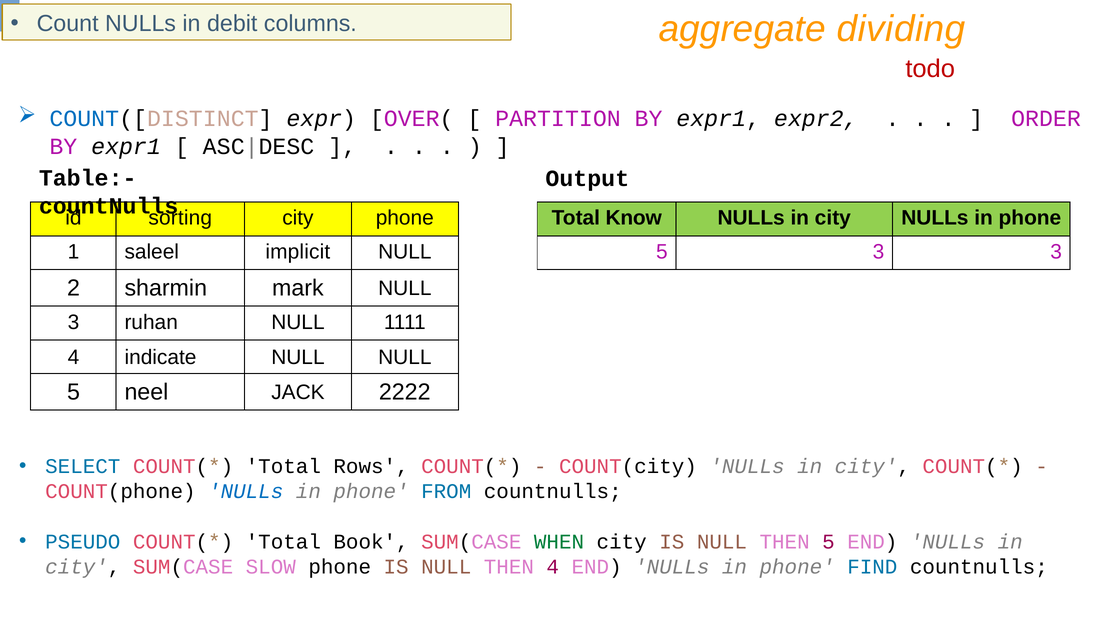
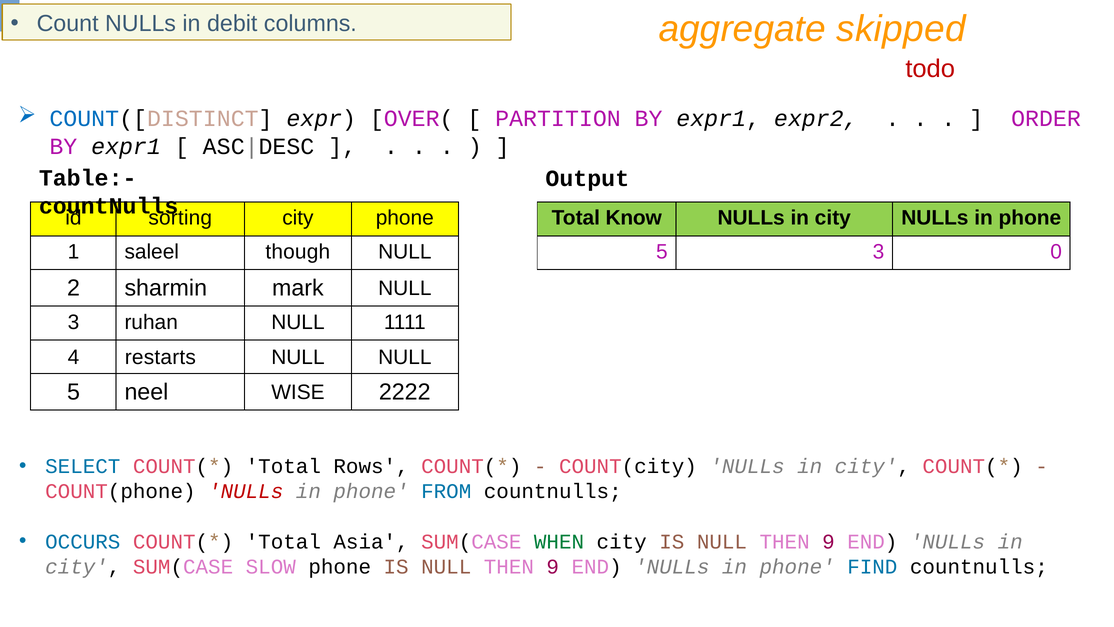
dividing: dividing -> skipped
implicit: implicit -> though
3 3: 3 -> 0
indicate: indicate -> restarts
JACK: JACK -> WISE
NULLs at (246, 491) colour: blue -> red
PSEUDO: PSEUDO -> OCCURS
Book: Book -> Asia
5 at (828, 541): 5 -> 9
4 at (553, 566): 4 -> 9
